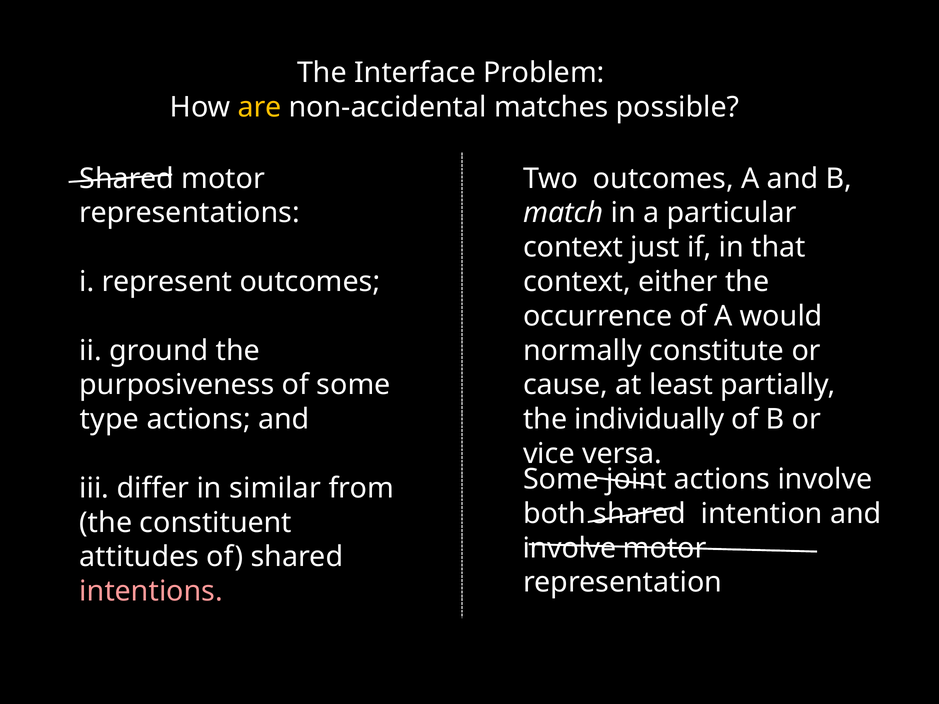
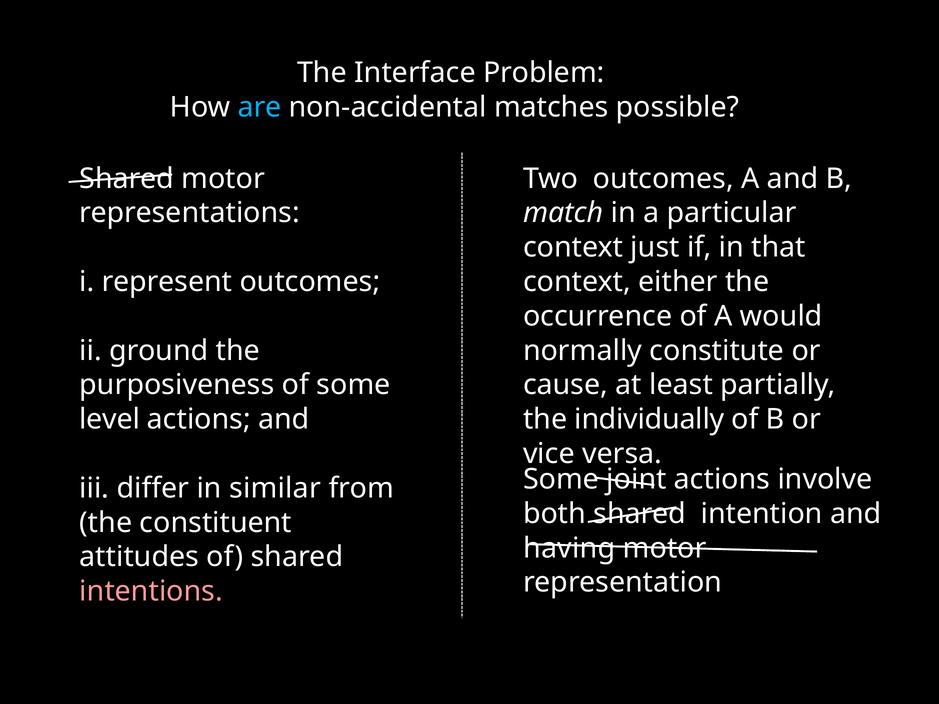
are colour: yellow -> light blue
type: type -> level
involve at (569, 548): involve -> having
